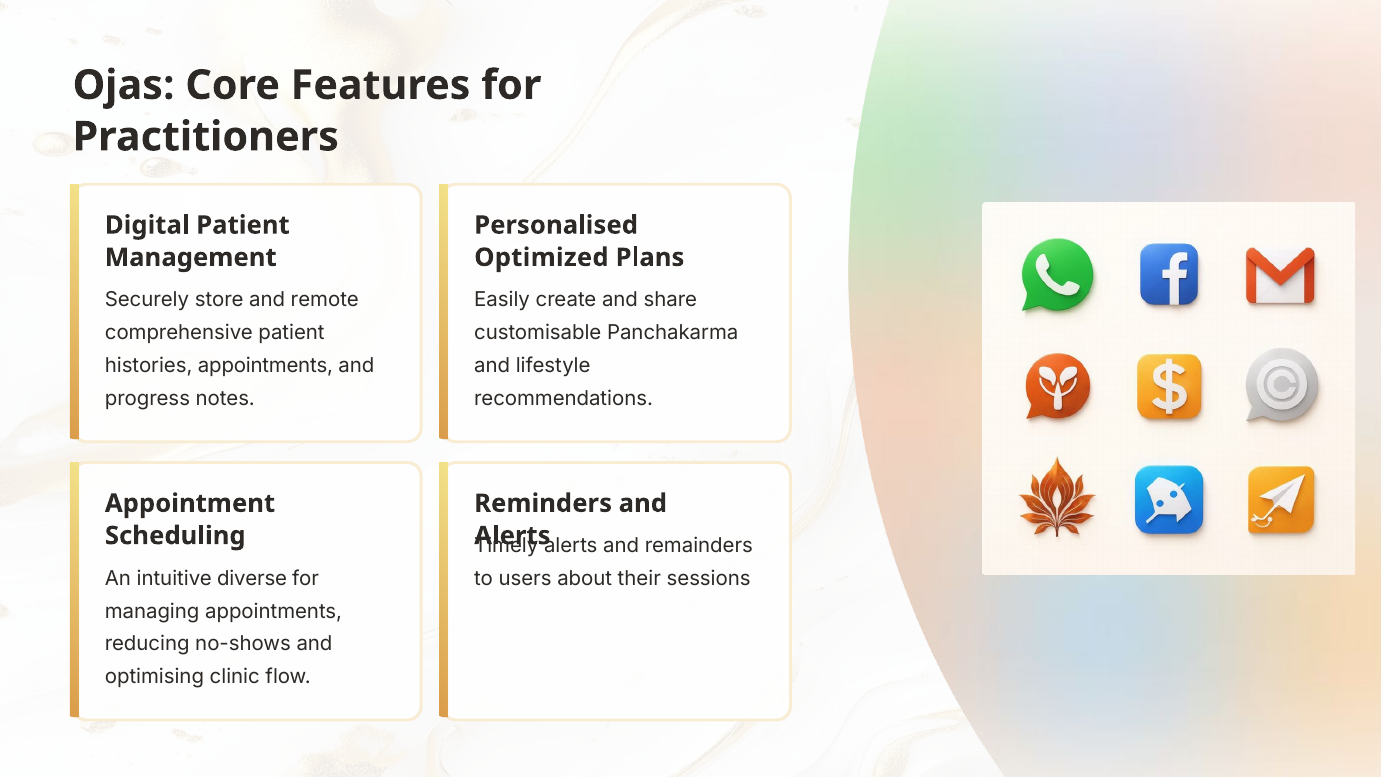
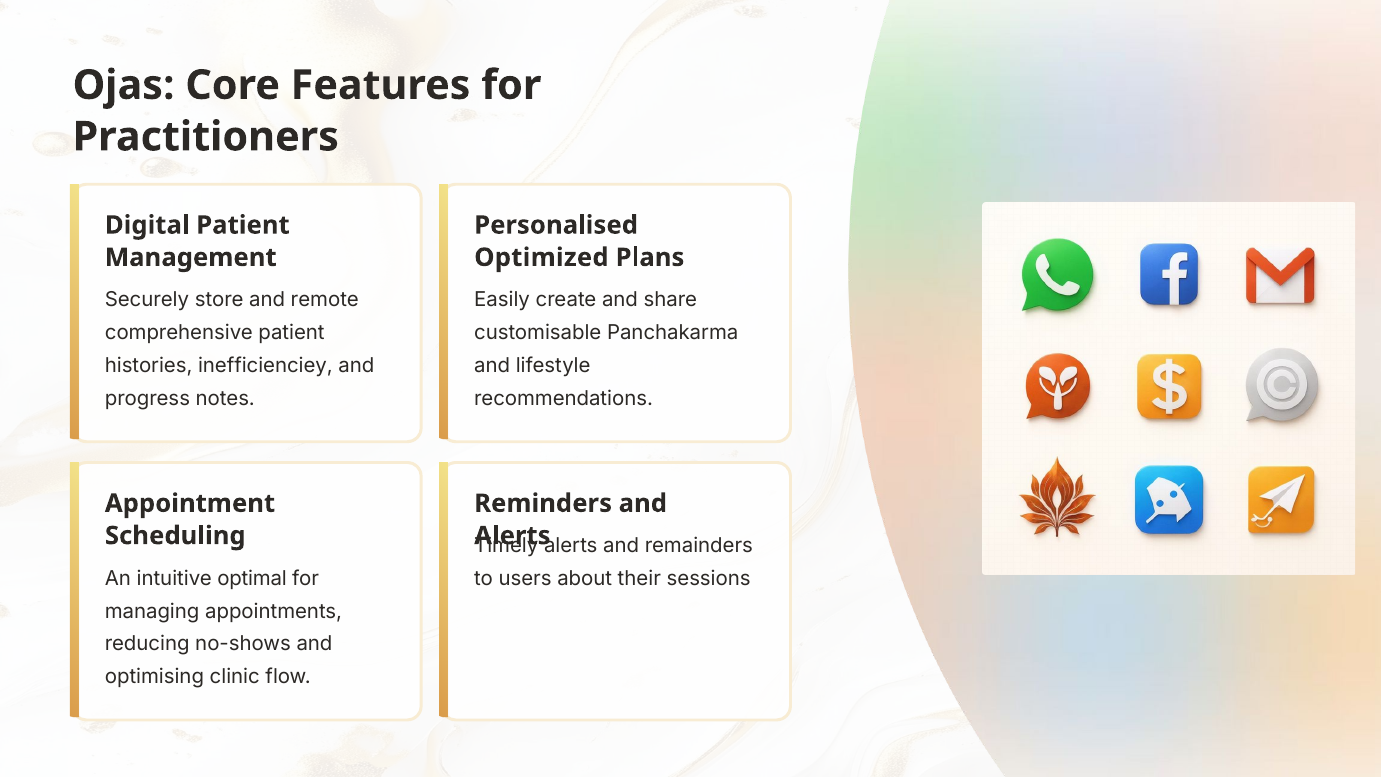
histories appointments: appointments -> inefficienciey
diverse: diverse -> optimal
